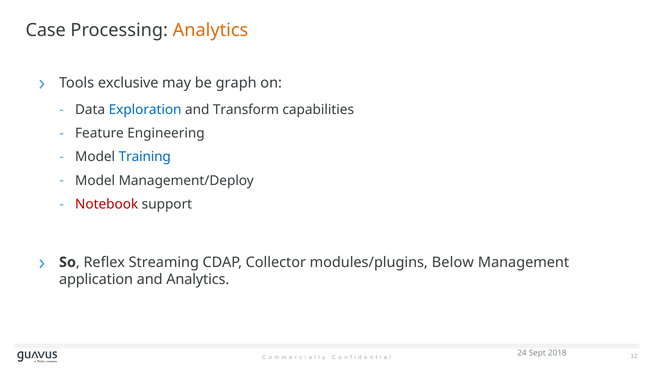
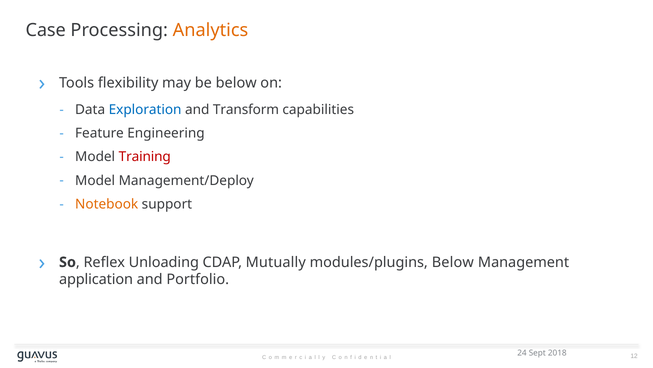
exclusive: exclusive -> flexibility
be graph: graph -> below
Training colour: blue -> red
Notebook colour: red -> orange
Streaming: Streaming -> Unloading
Collector: Collector -> Mutually
and Analytics: Analytics -> Portfolio
